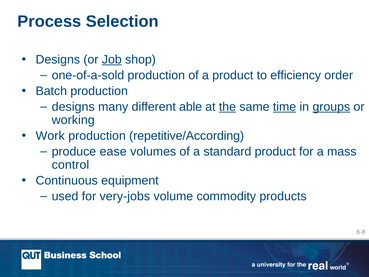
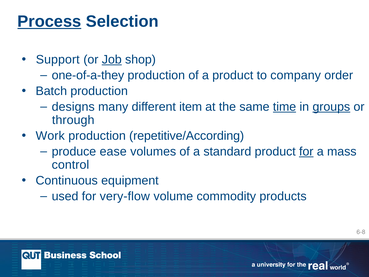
Process underline: none -> present
Designs at (58, 60): Designs -> Support
one-of-a-sold: one-of-a-sold -> one-of-a-they
efficiency: efficiency -> company
able: able -> item
the underline: present -> none
working: working -> through
for at (306, 152) underline: none -> present
very-jobs: very-jobs -> very-flow
